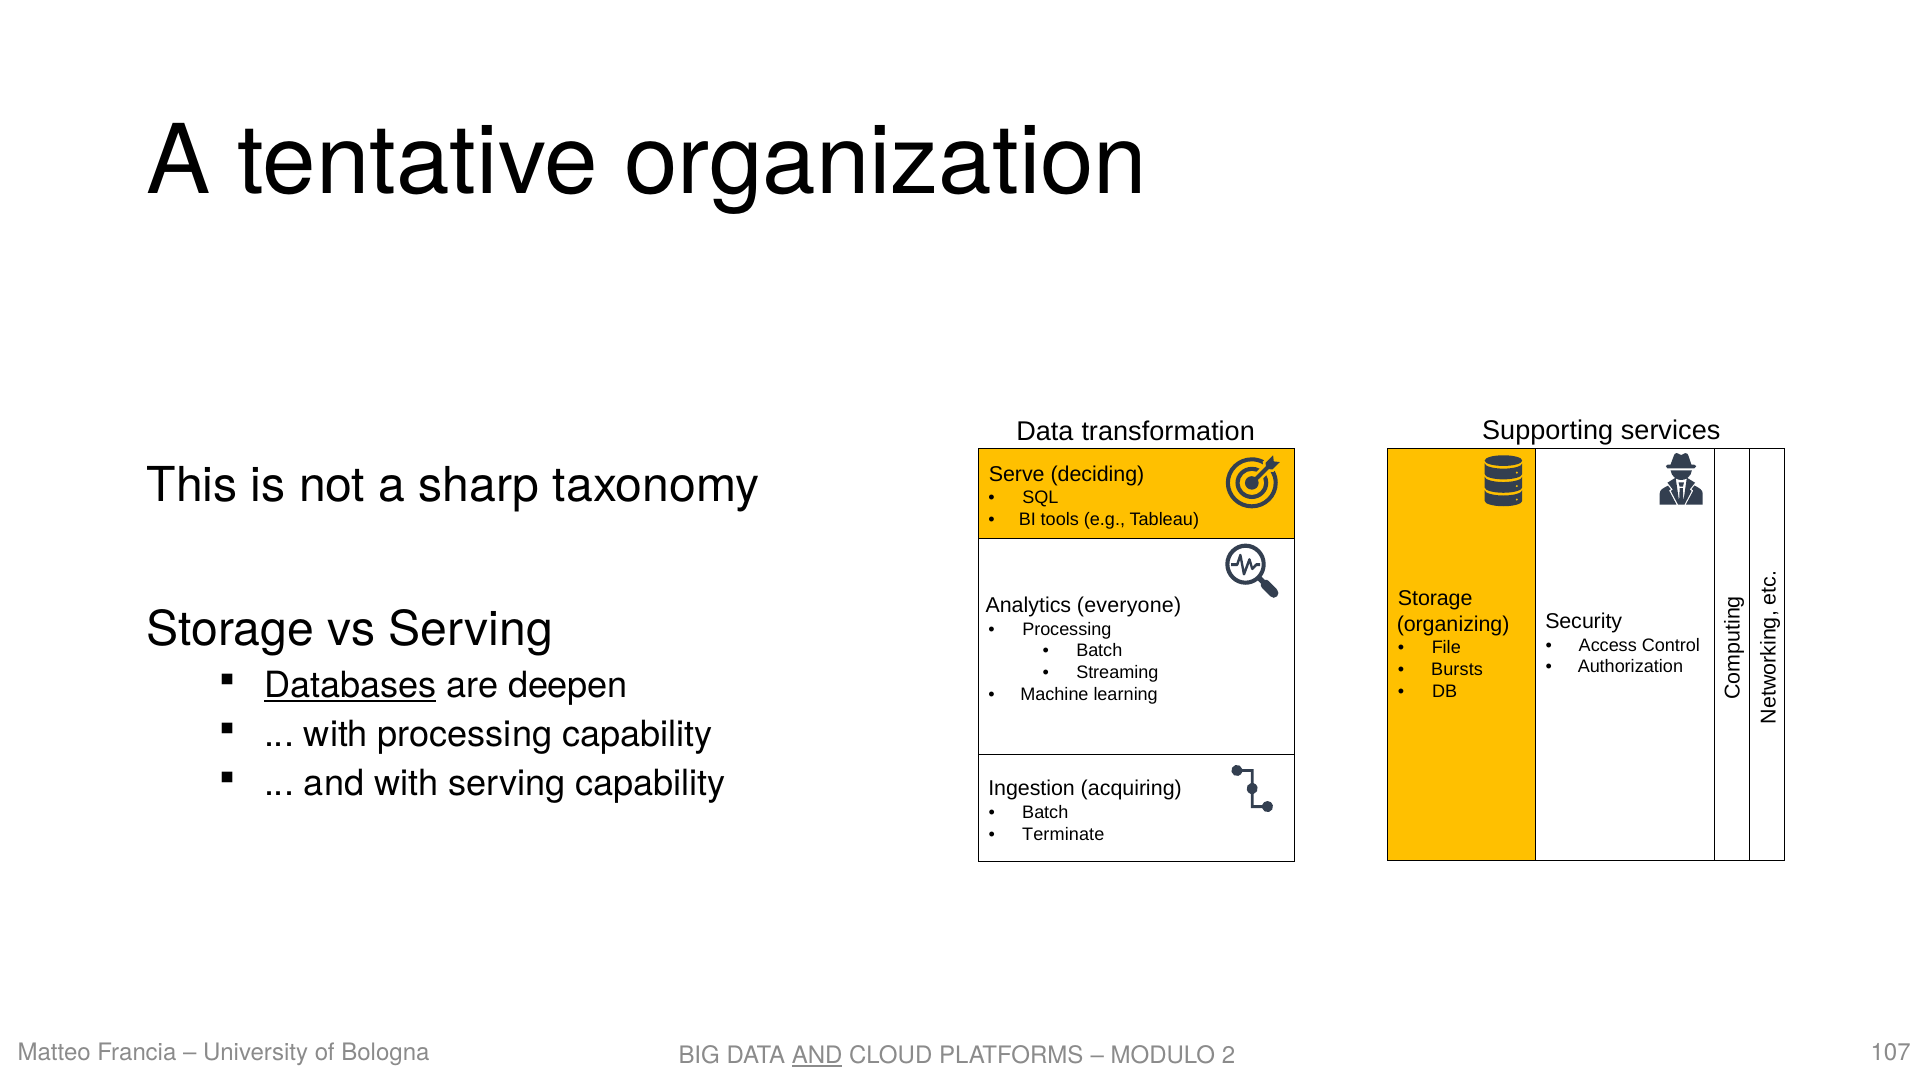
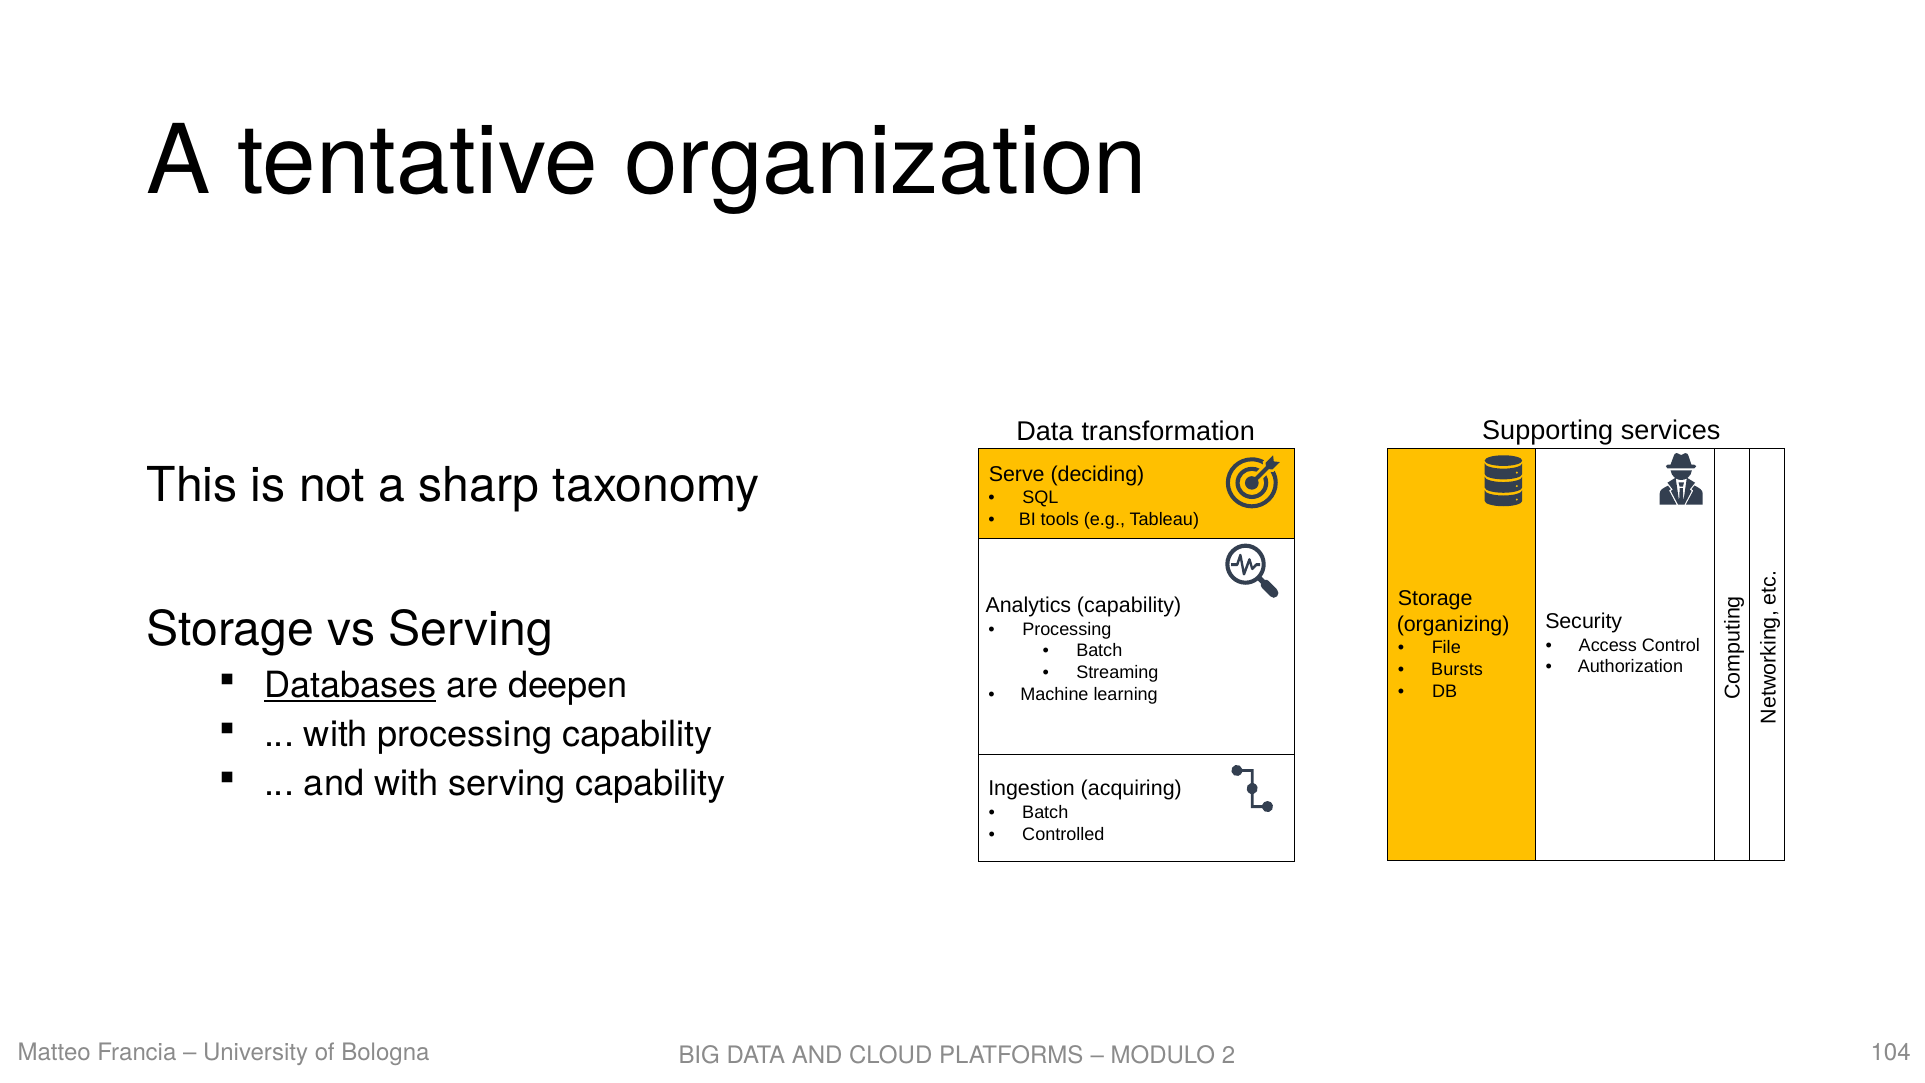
Analytics everyone: everyone -> capability
Terminate: Terminate -> Controlled
107: 107 -> 104
AND at (817, 1056) underline: present -> none
